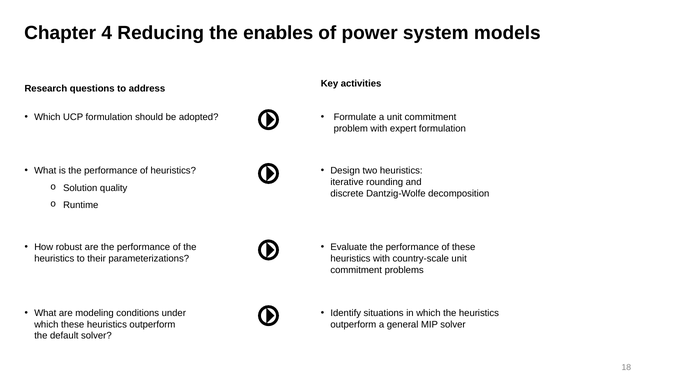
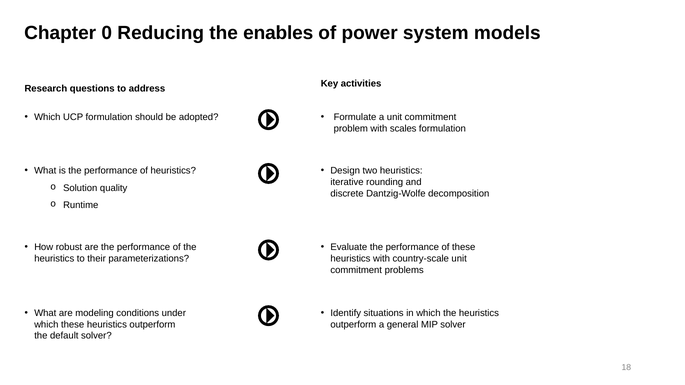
4: 4 -> 0
expert: expert -> scales
